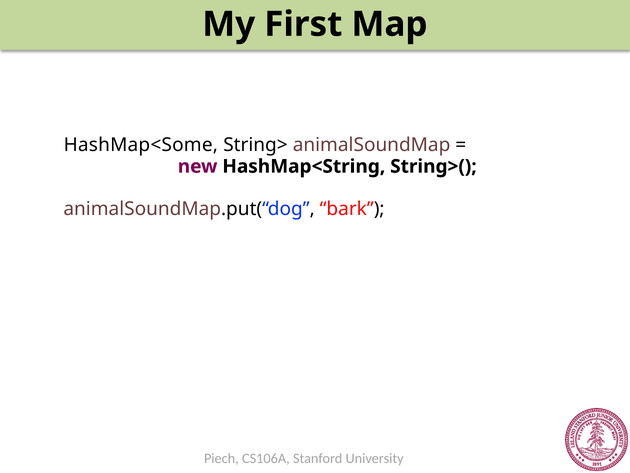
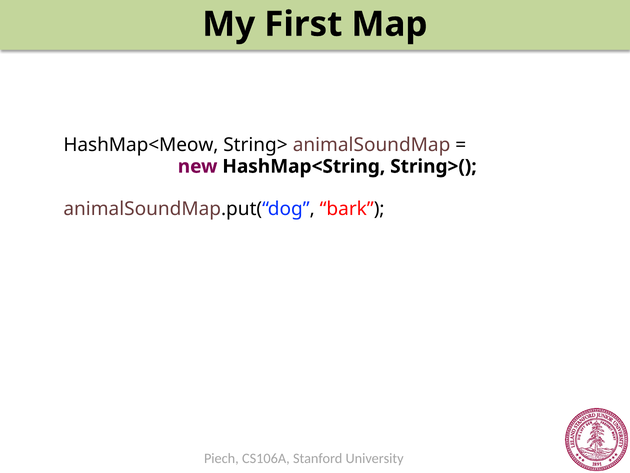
HashMap<Some: HashMap<Some -> HashMap<Meow
